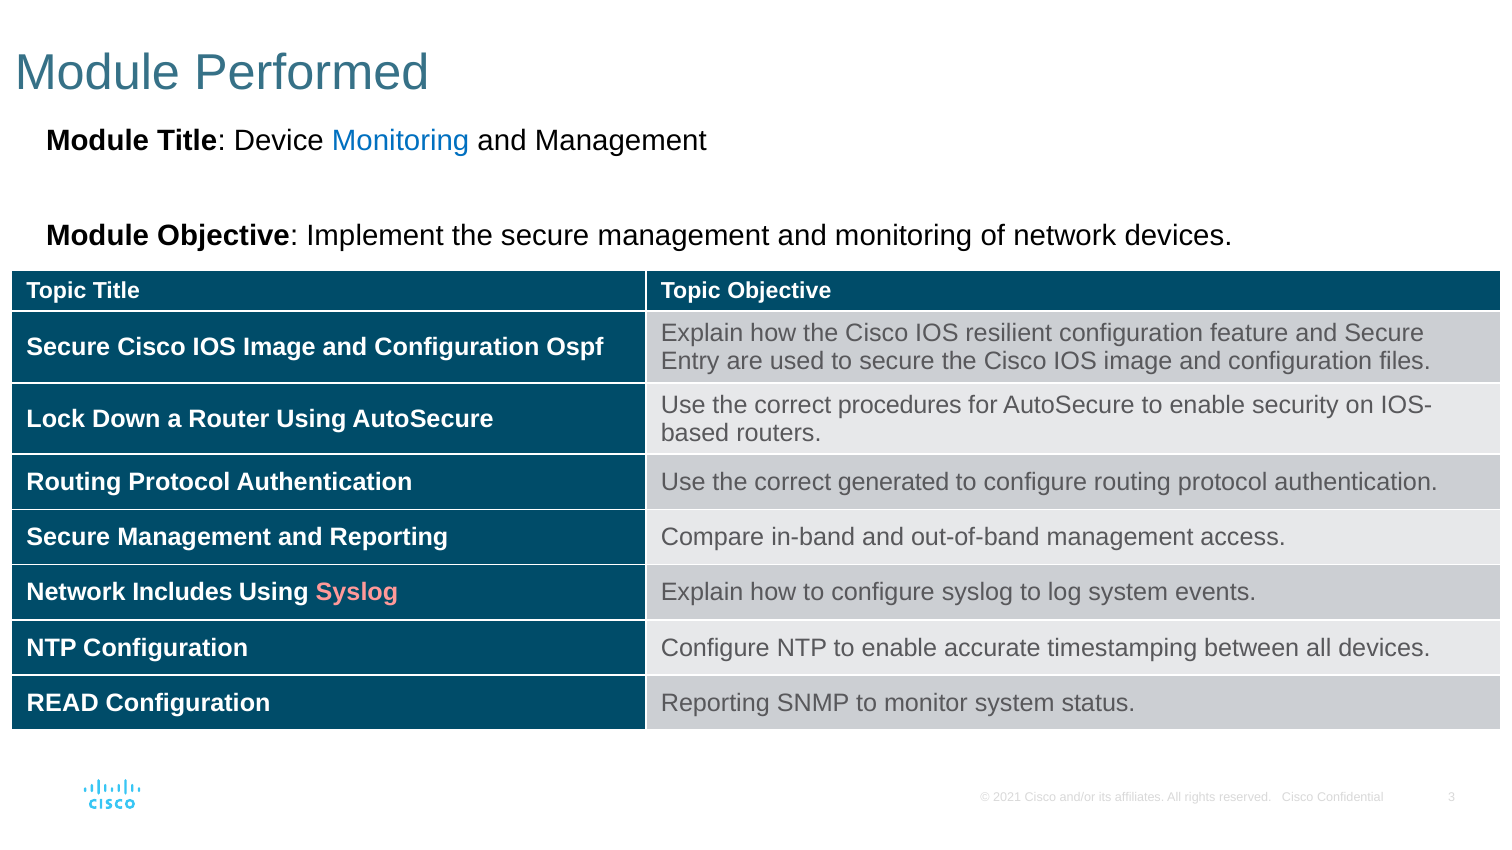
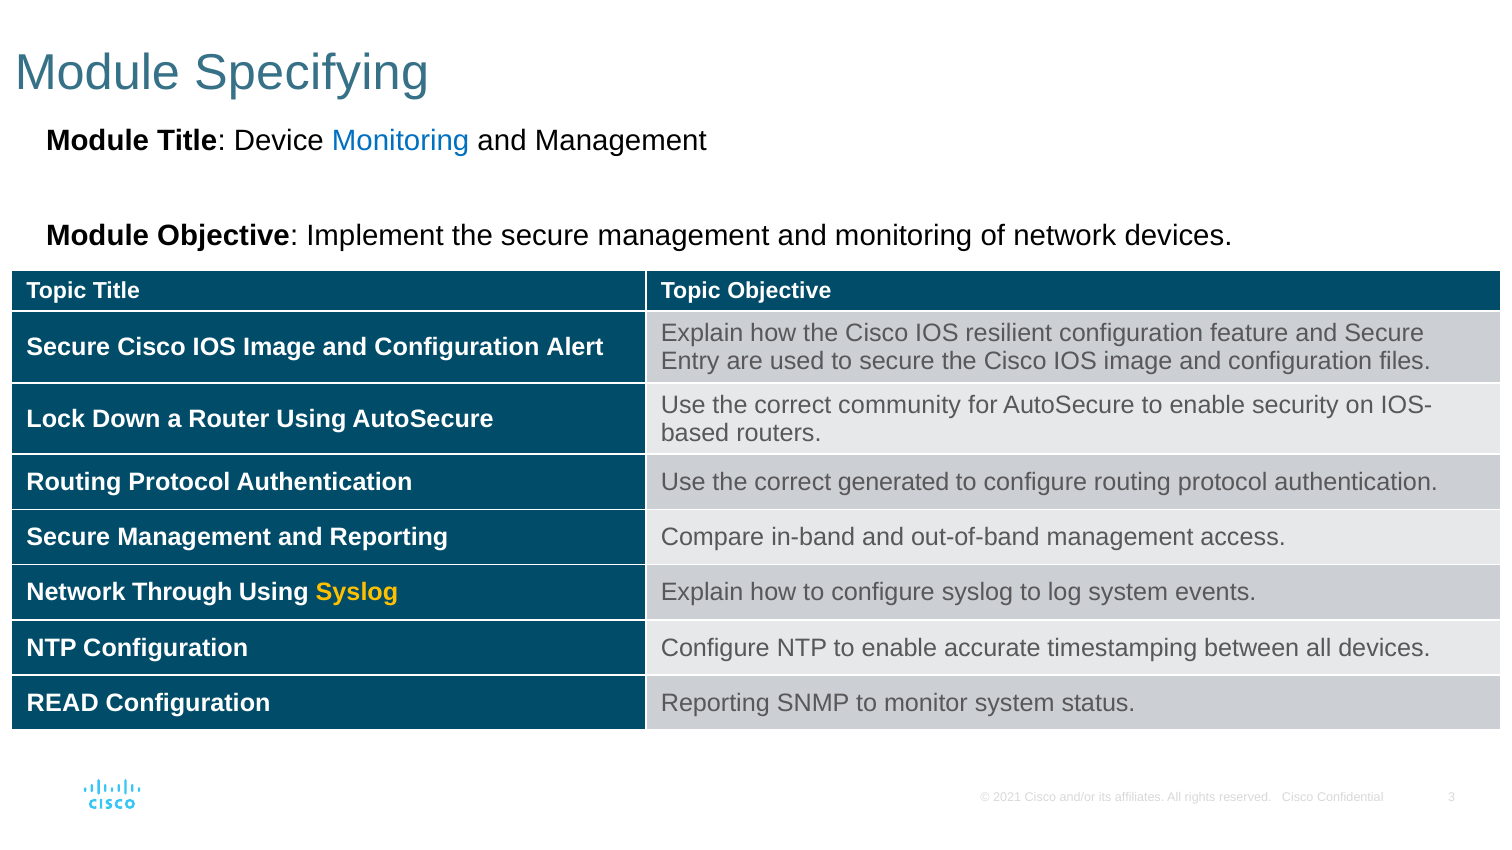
Performed: Performed -> Specifying
Ospf: Ospf -> Alert
procedures: procedures -> community
Includes: Includes -> Through
Syslog at (357, 593) colour: pink -> yellow
